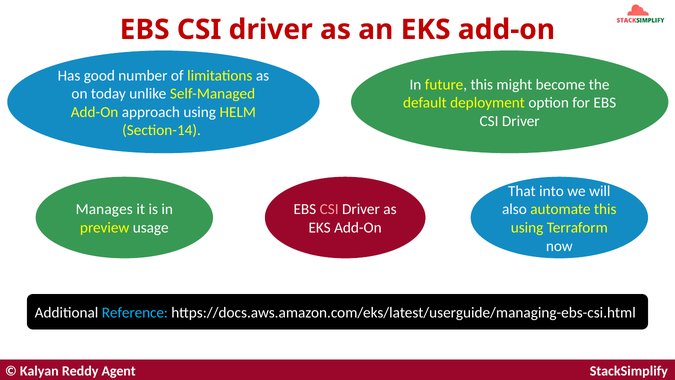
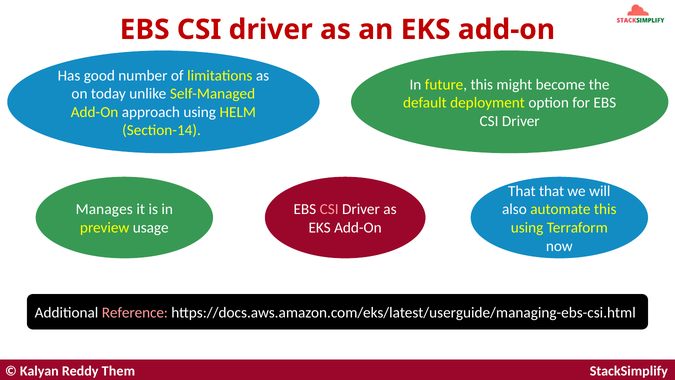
That into: into -> that
Reference colour: light blue -> pink
Agent: Agent -> Them
